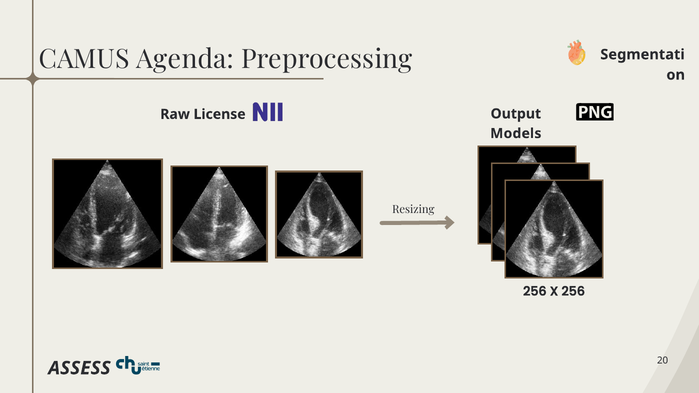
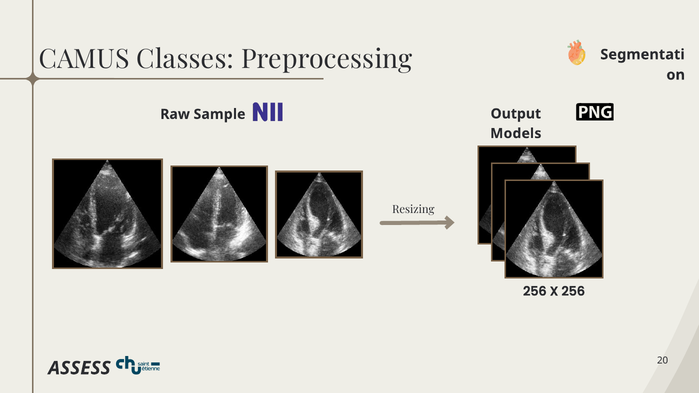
Agenda: Agenda -> Classes
License: License -> Sample
